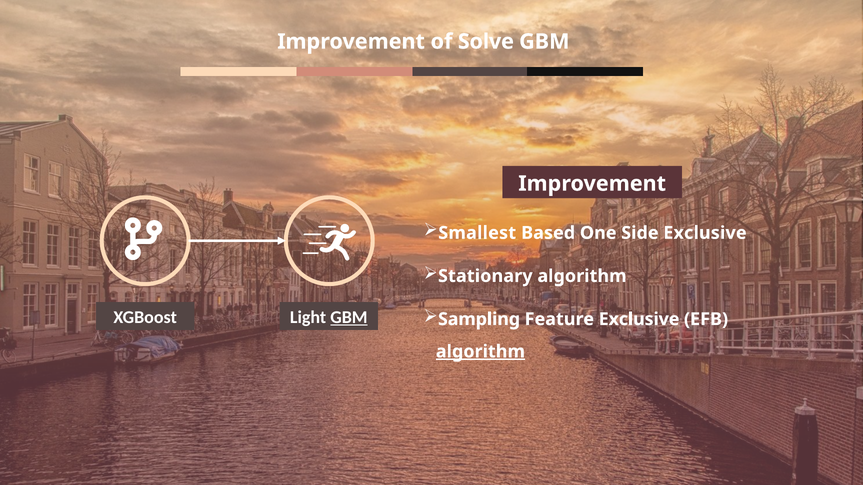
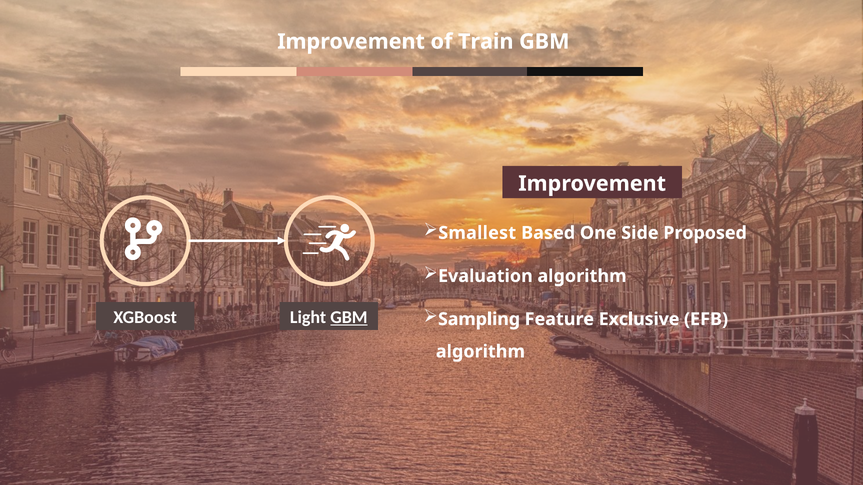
Solve: Solve -> Train
Side Exclusive: Exclusive -> Proposed
Stationary: Stationary -> Evaluation
algorithm at (480, 352) underline: present -> none
